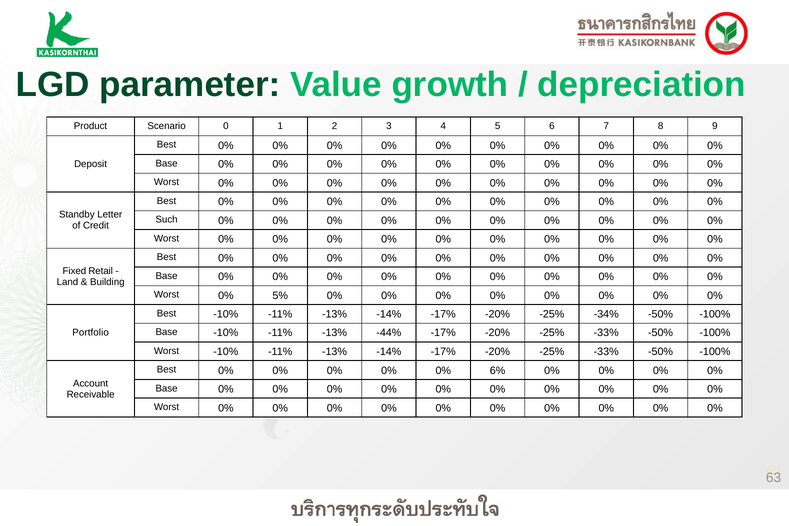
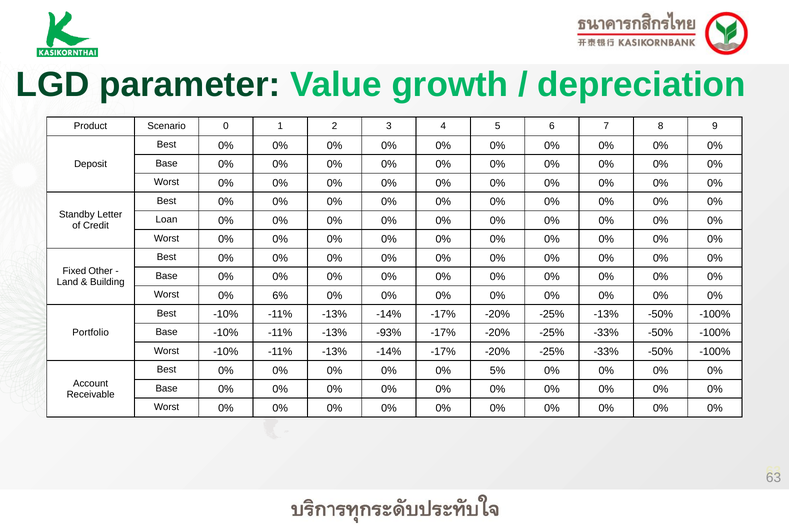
Such: Such -> Loan
Retail: Retail -> Other
5%: 5% -> 6%
-25% -34%: -34% -> -13%
-44%: -44% -> -93%
6%: 6% -> 5%
